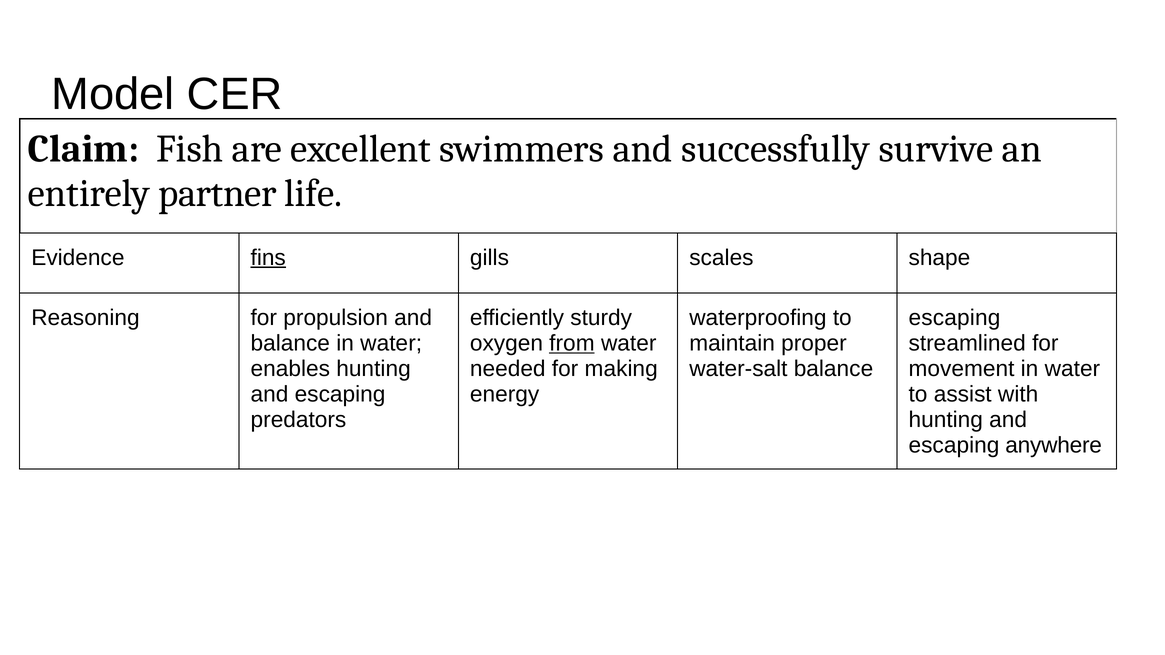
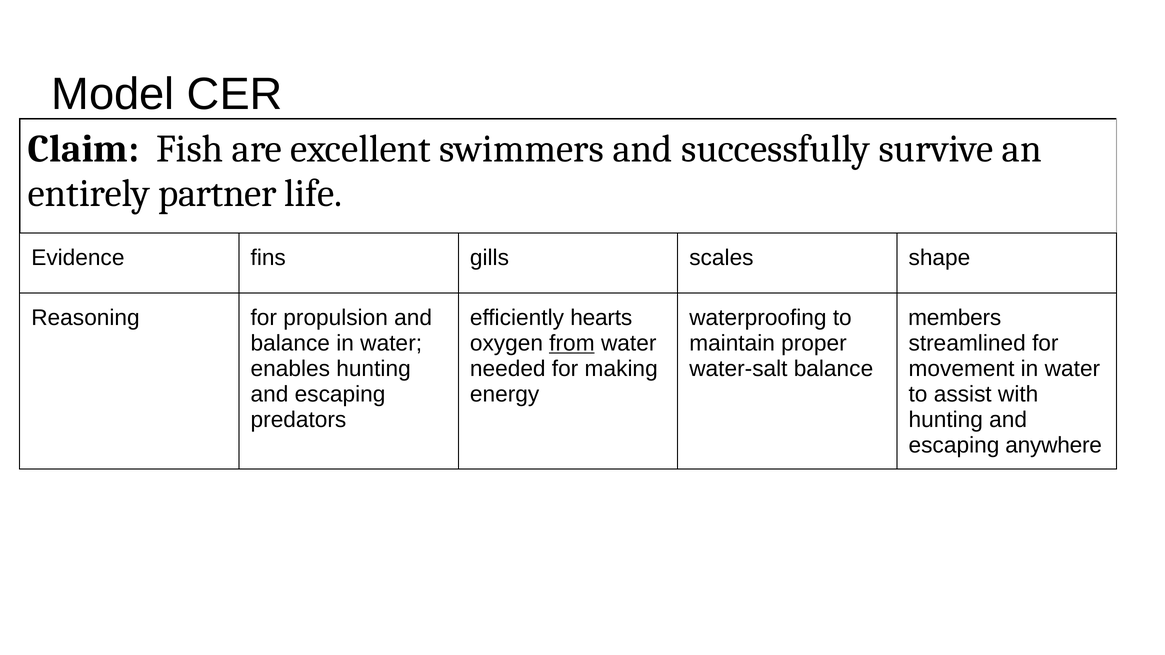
fins underline: present -> none
sturdy: sturdy -> hearts
escaping at (955, 318): escaping -> members
